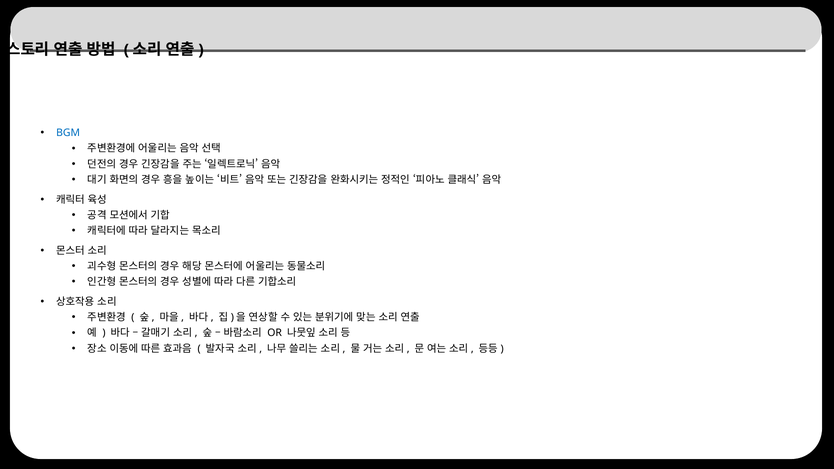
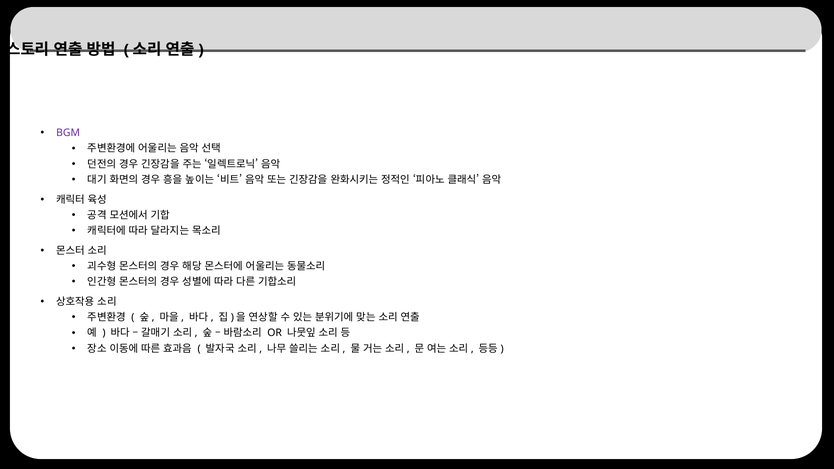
BGM colour: blue -> purple
